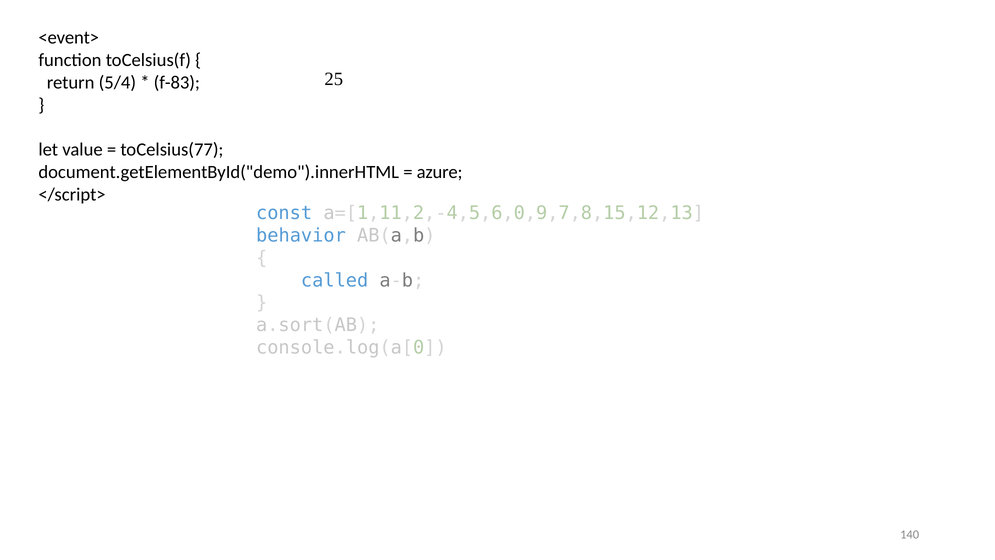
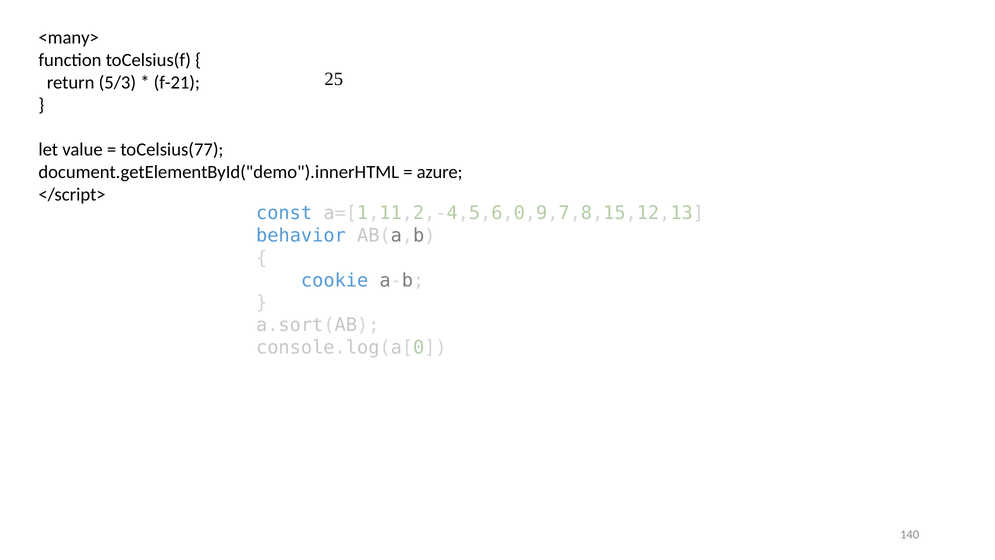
<event>: <event> -> <many>
5/4: 5/4 -> 5/3
f-83: f-83 -> f-21
called: called -> cookie
